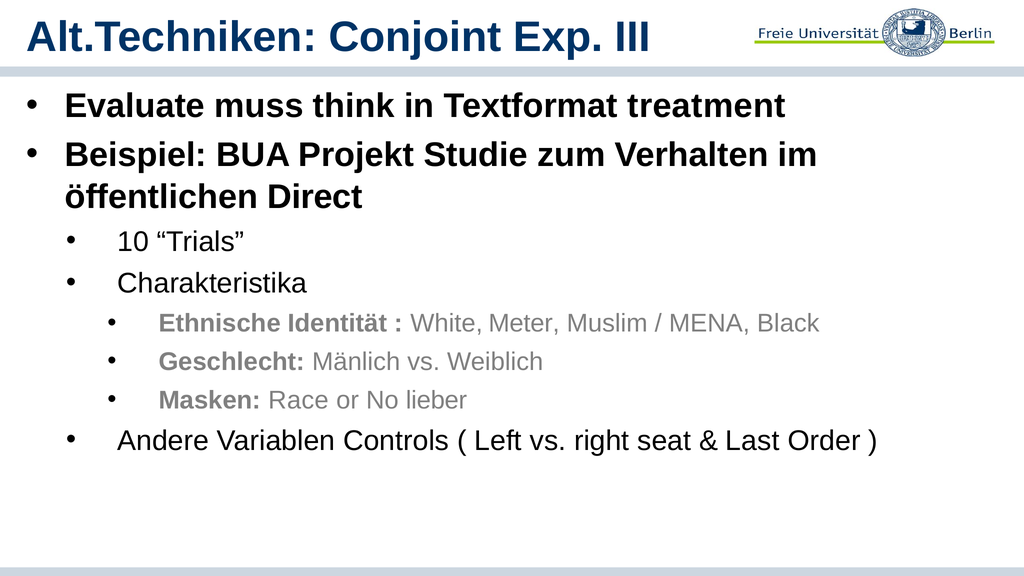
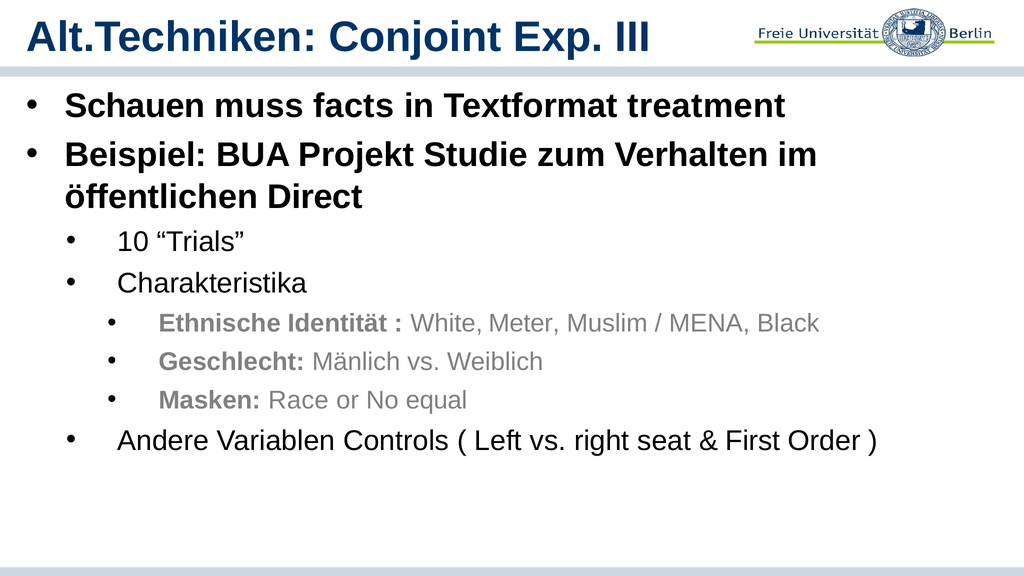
Evaluate: Evaluate -> Schauen
think: think -> facts
lieber: lieber -> equal
Last: Last -> First
